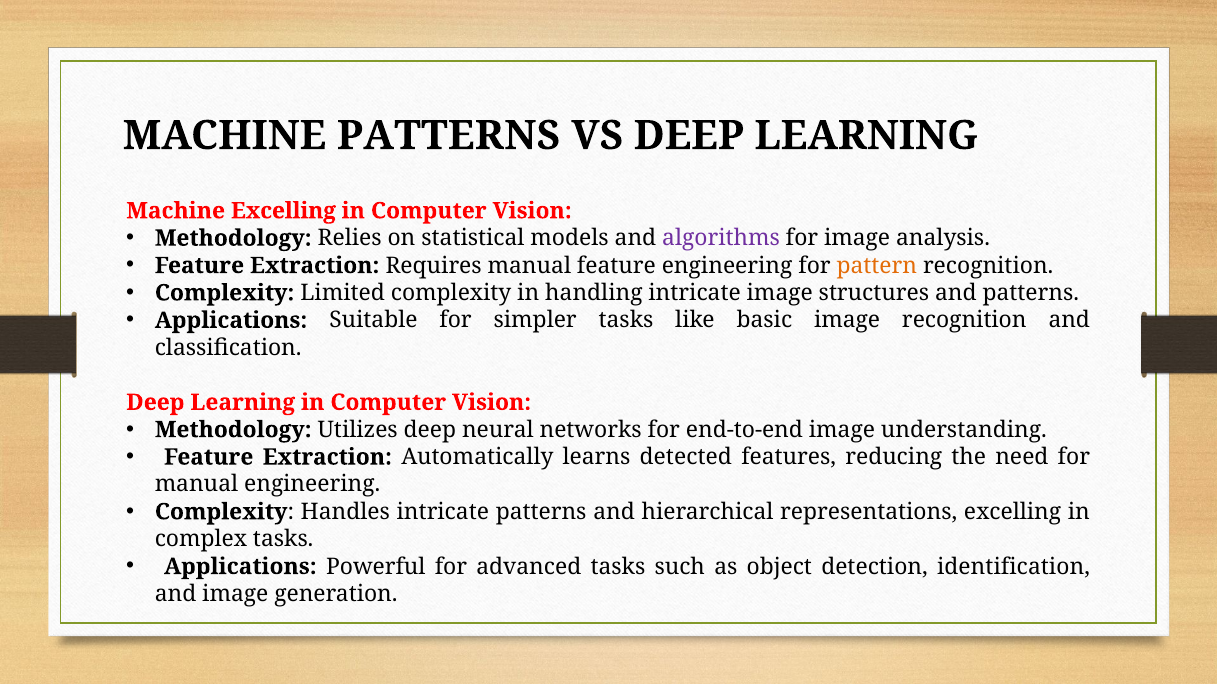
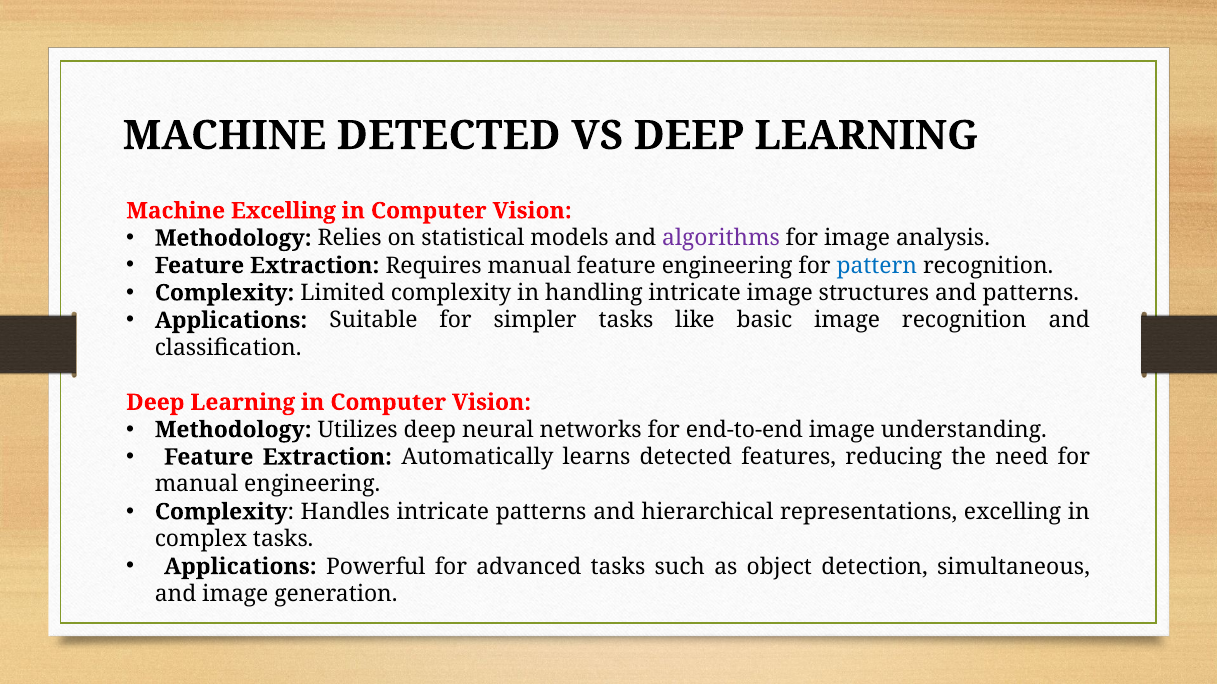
MACHINE PATTERNS: PATTERNS -> DETECTED
pattern colour: orange -> blue
identification: identification -> simultaneous
